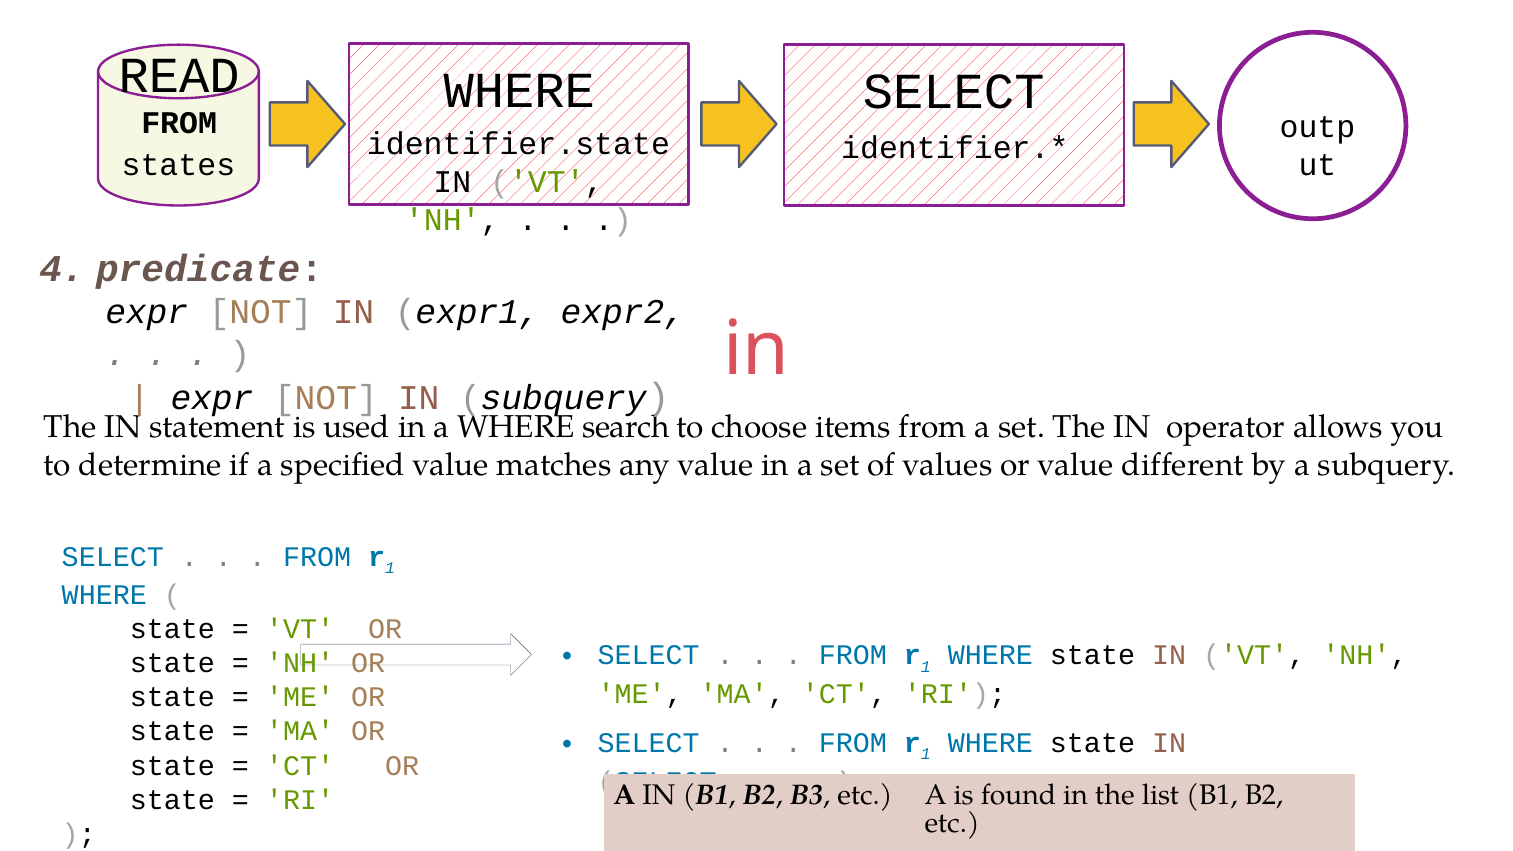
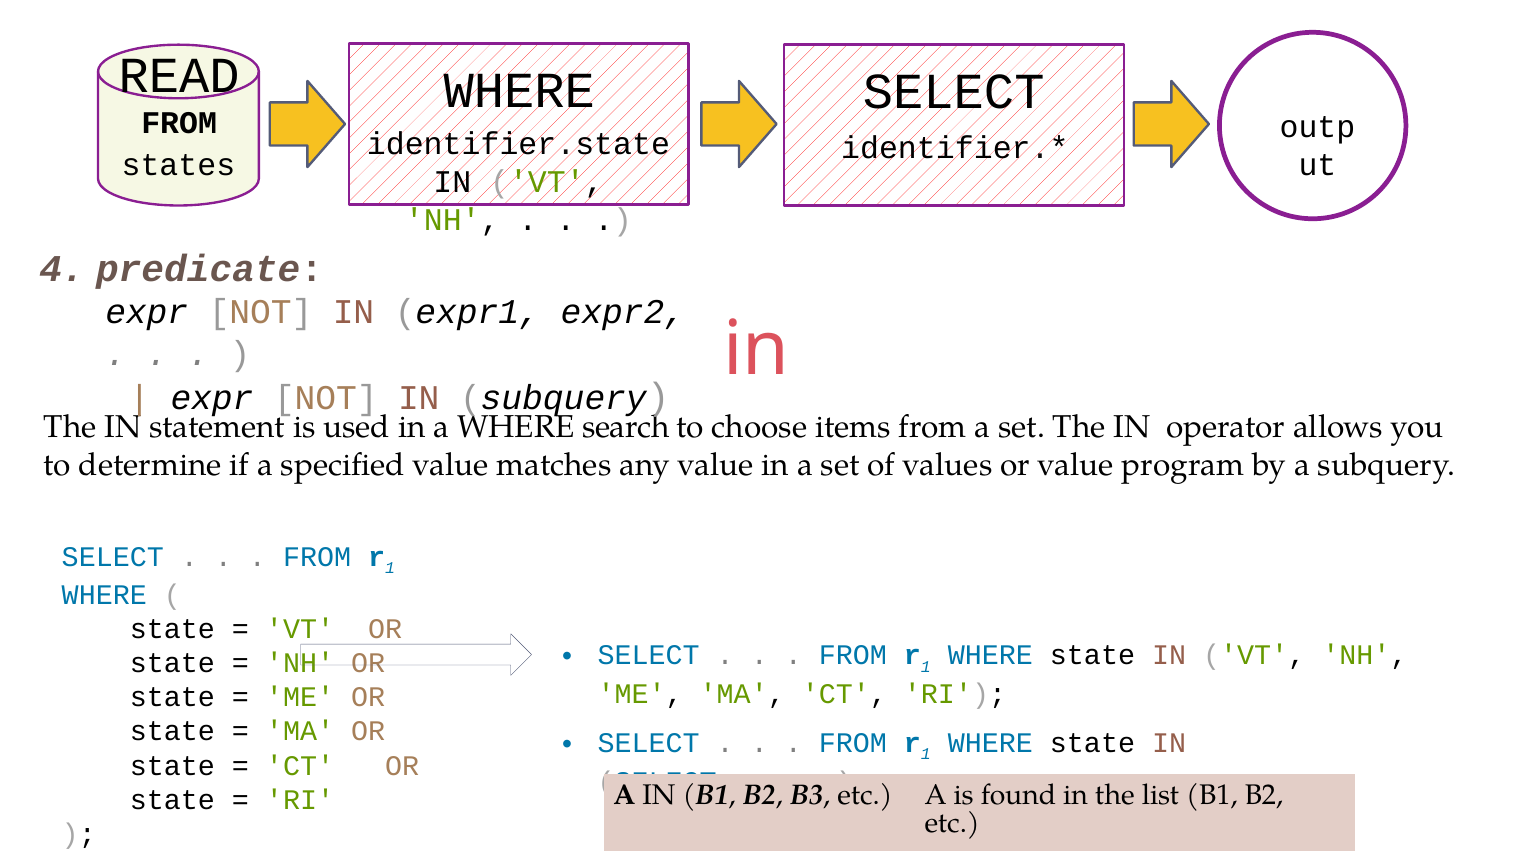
different: different -> program
